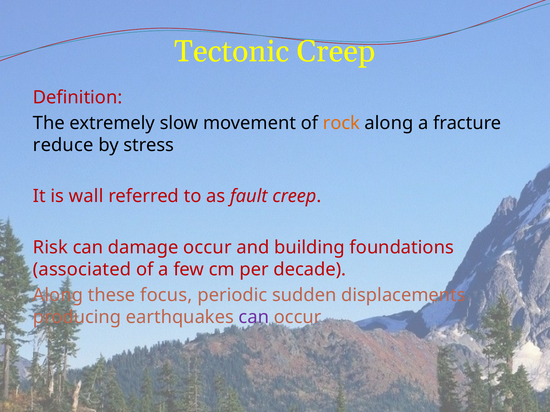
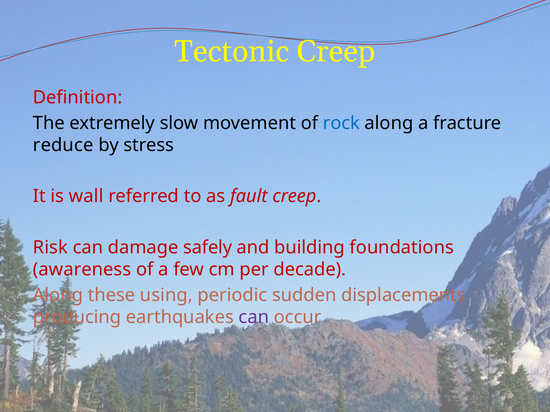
rock colour: orange -> blue
damage occur: occur -> safely
associated: associated -> awareness
focus: focus -> using
